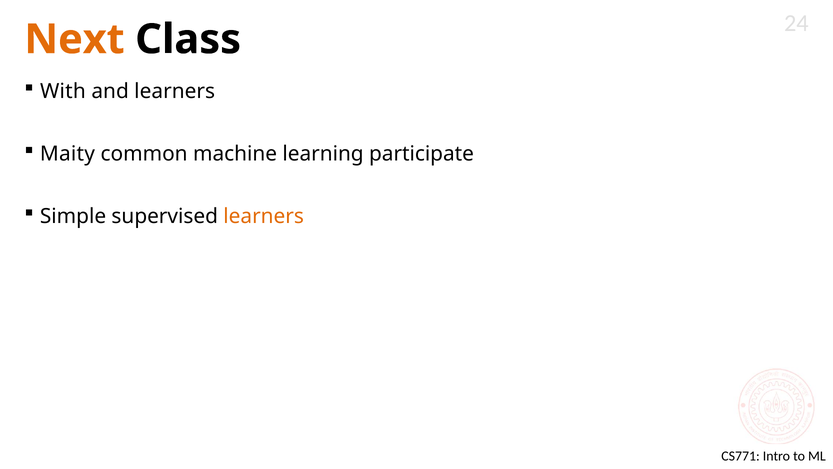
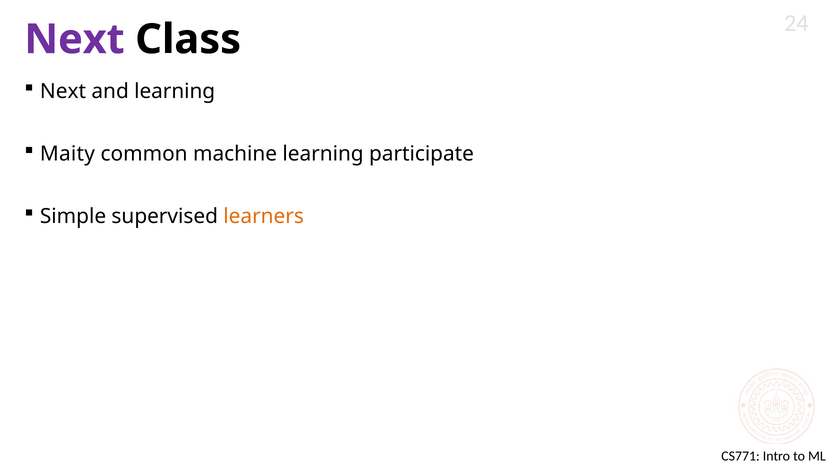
Next at (75, 39) colour: orange -> purple
With at (63, 92): With -> Next
and learners: learners -> learning
